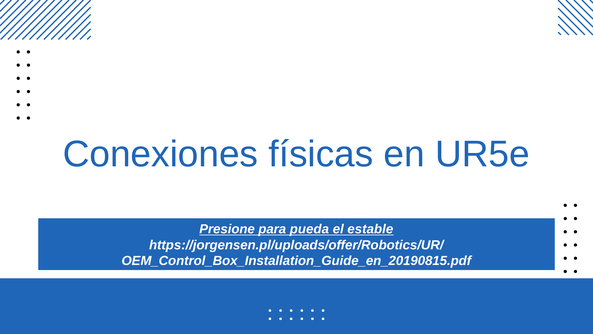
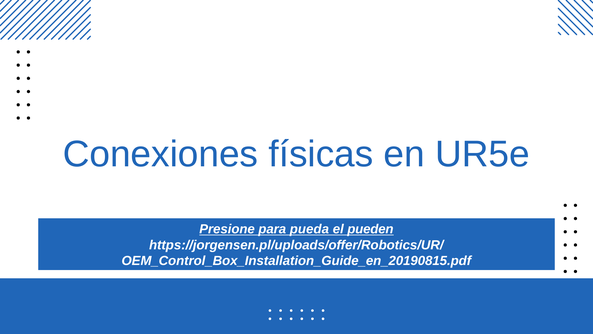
estable: estable -> pueden
